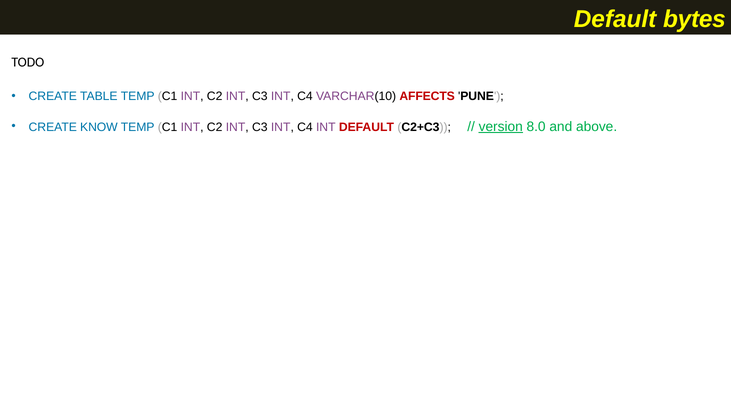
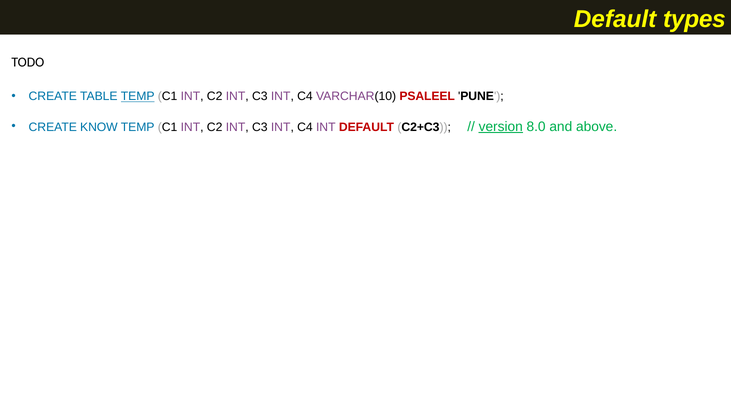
bytes: bytes -> types
TEMP at (138, 97) underline: none -> present
AFFECTS: AFFECTS -> PSALEEL
